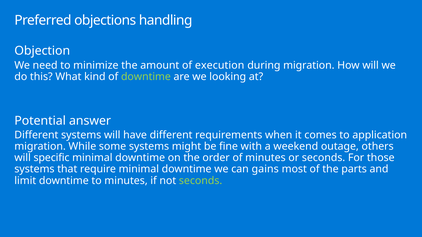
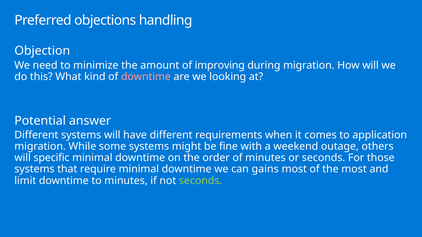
execution: execution -> improving
downtime at (146, 77) colour: light green -> pink
the parts: parts -> most
